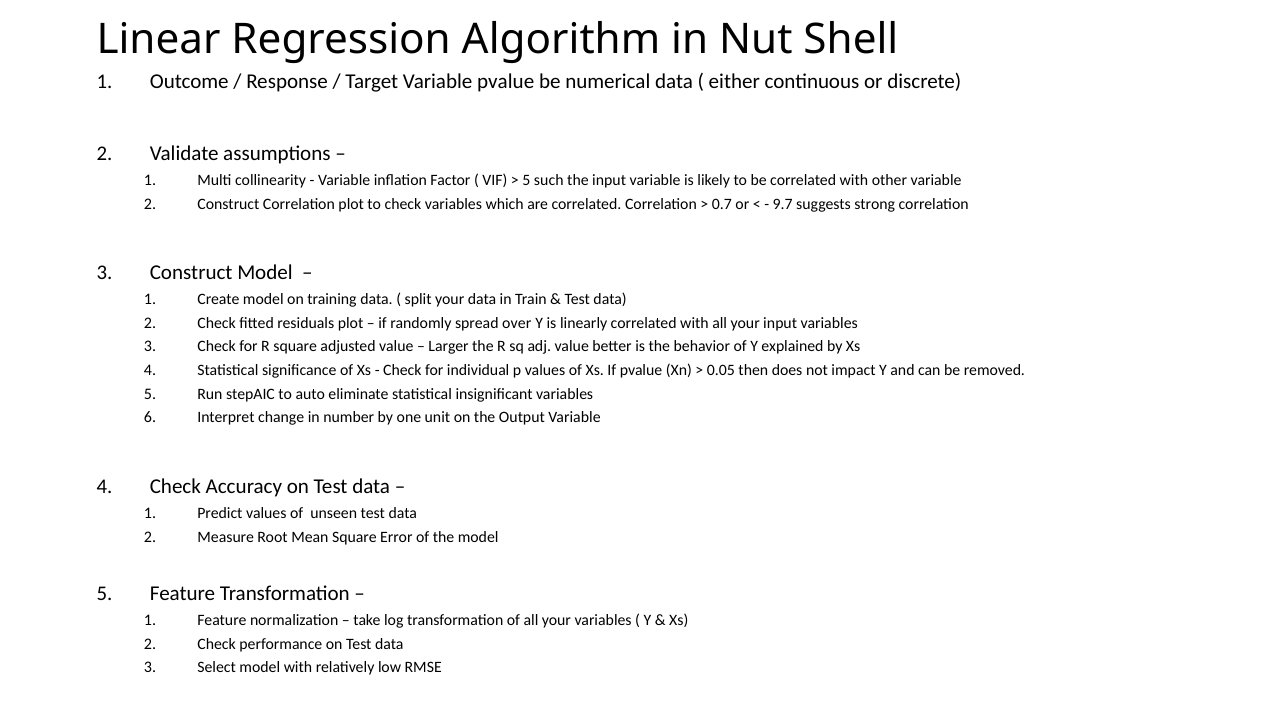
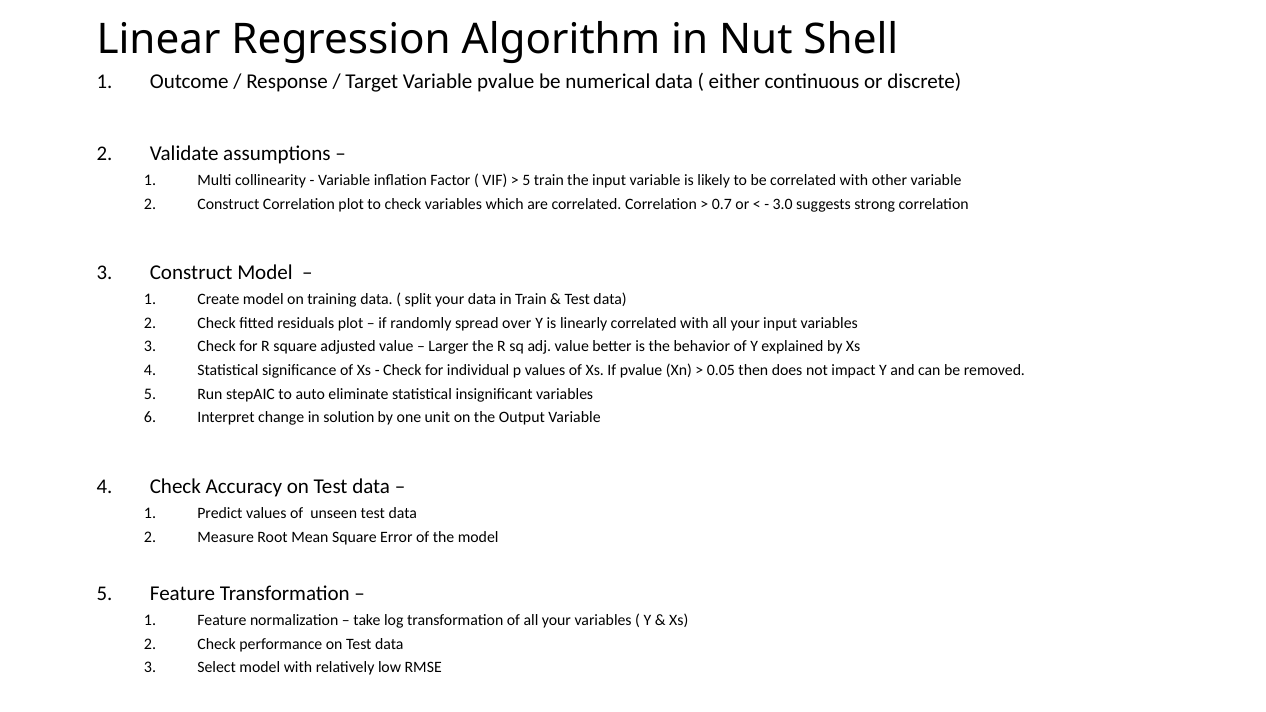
5 such: such -> train
9.7: 9.7 -> 3.0
number: number -> solution
